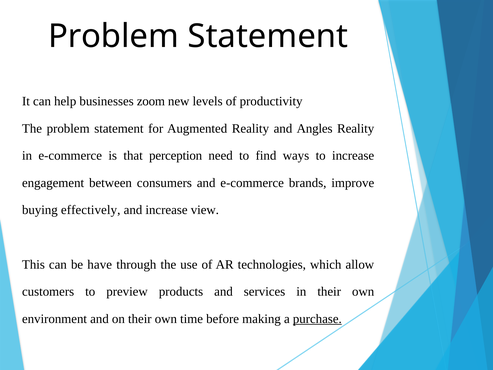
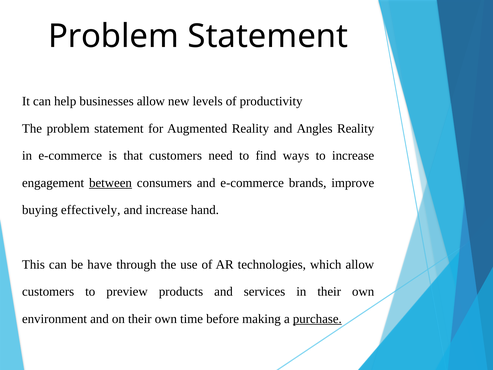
businesses zoom: zoom -> allow
that perception: perception -> customers
between underline: none -> present
view: view -> hand
